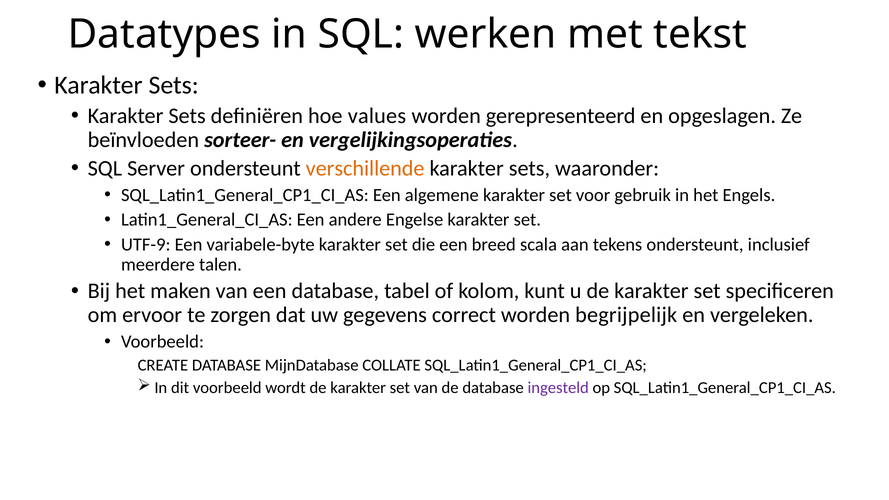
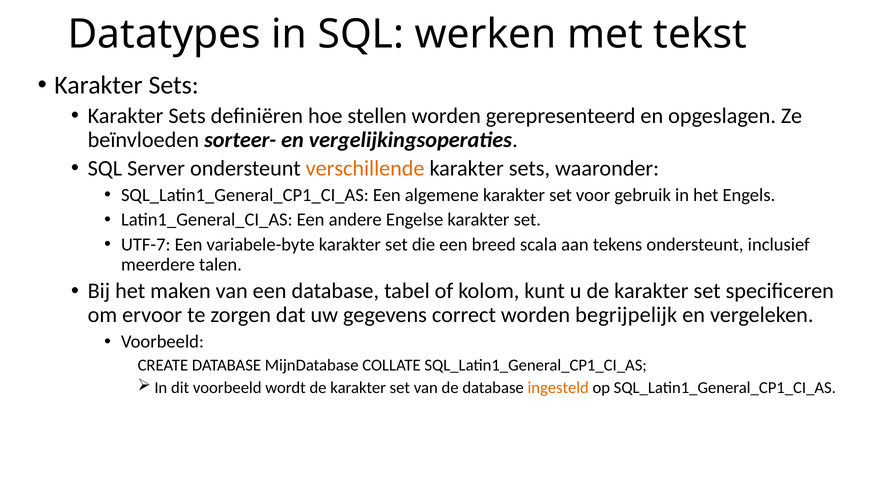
values: values -> stellen
UTF-9: UTF-9 -> UTF-7
ingesteld colour: purple -> orange
